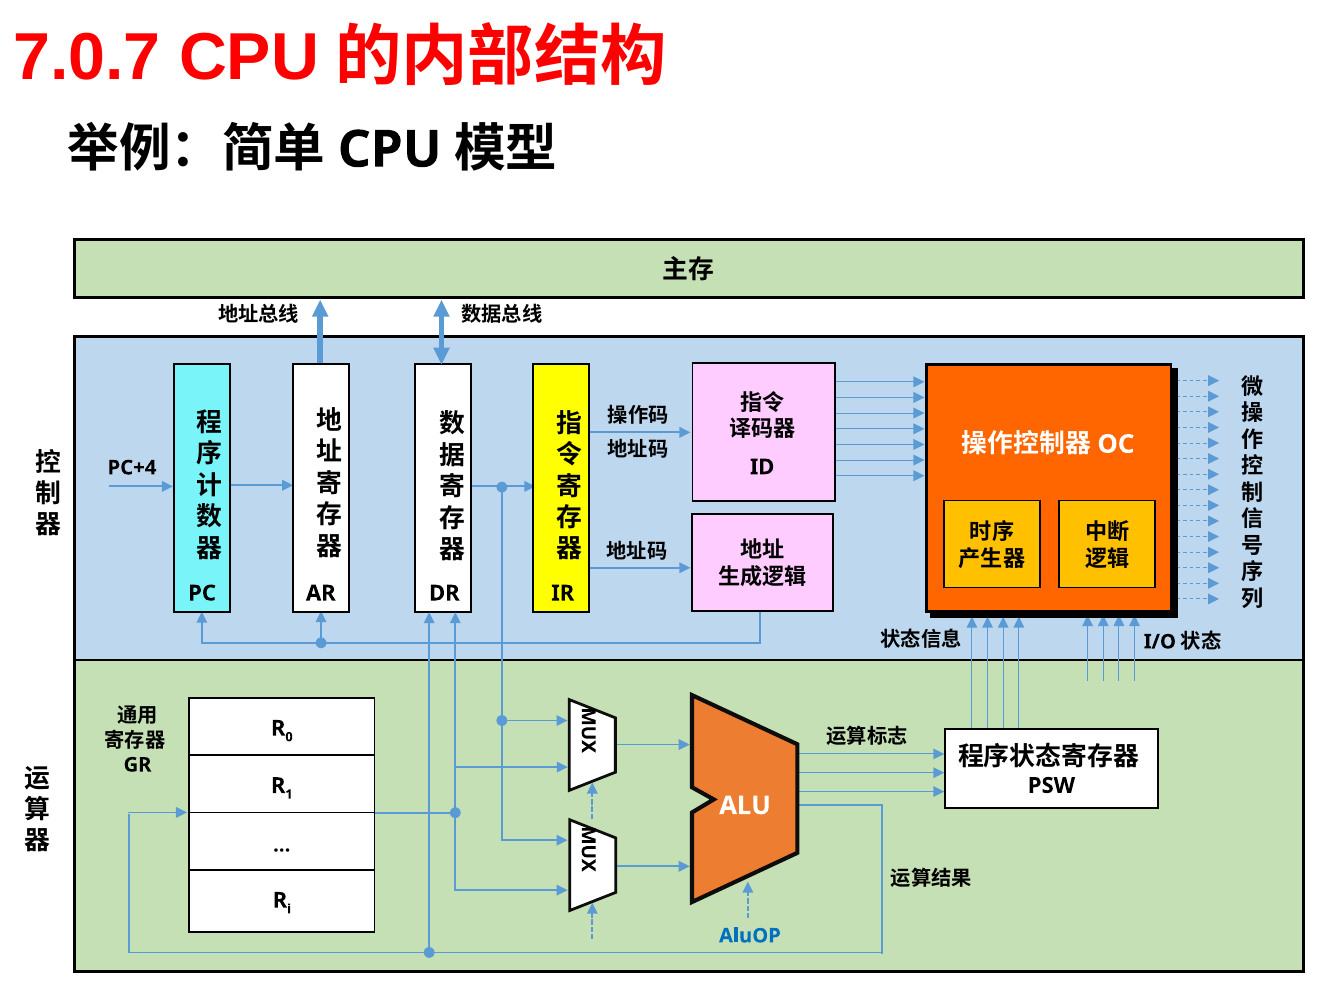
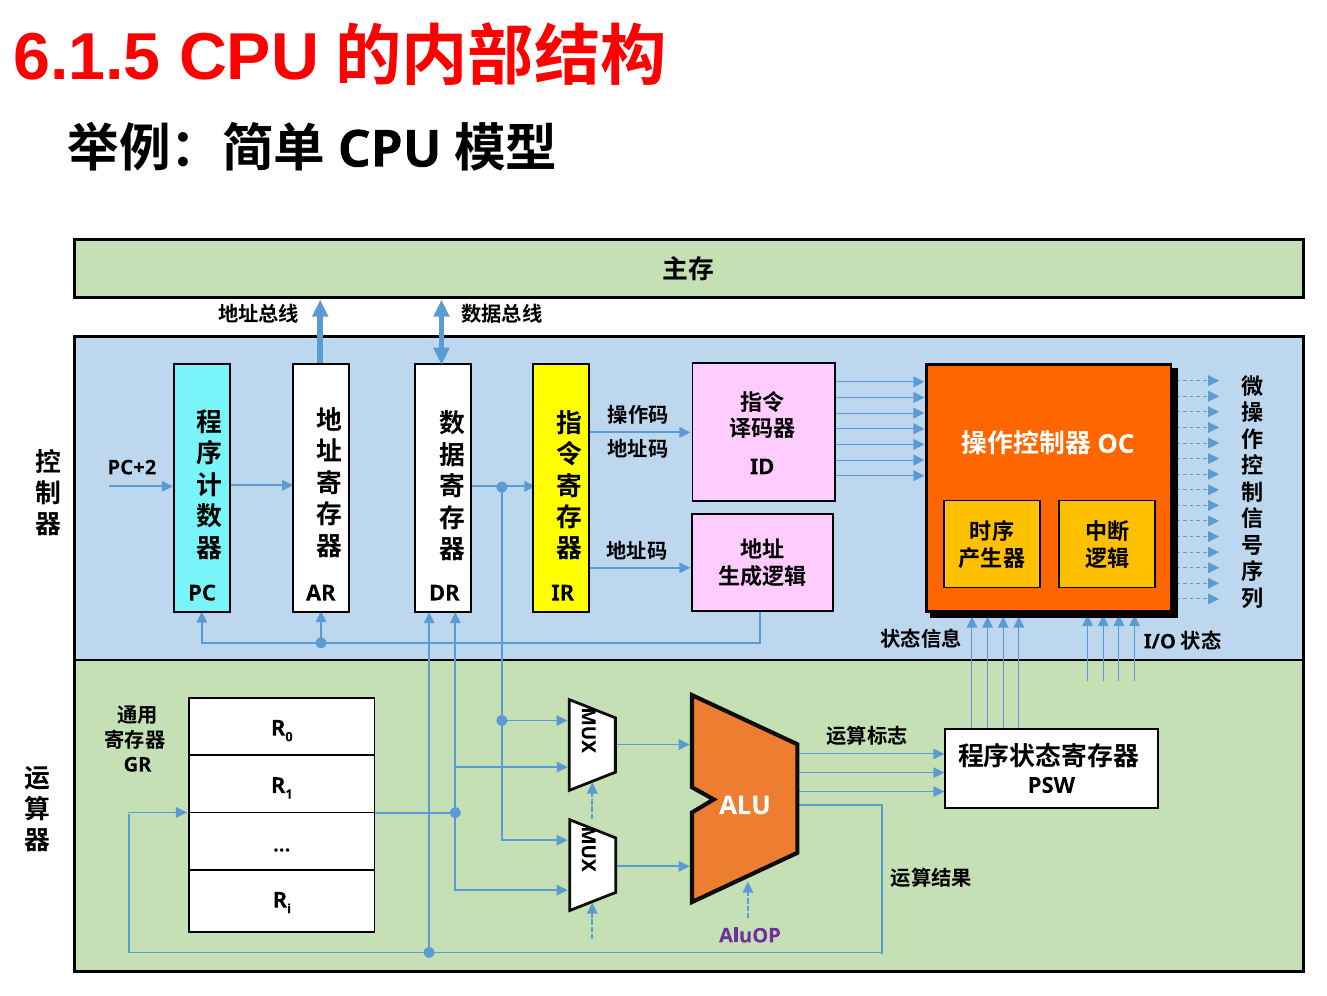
7.0.7: 7.0.7 -> 6.1.5
PC+4: PC+4 -> PC+2
AluOP colour: blue -> purple
